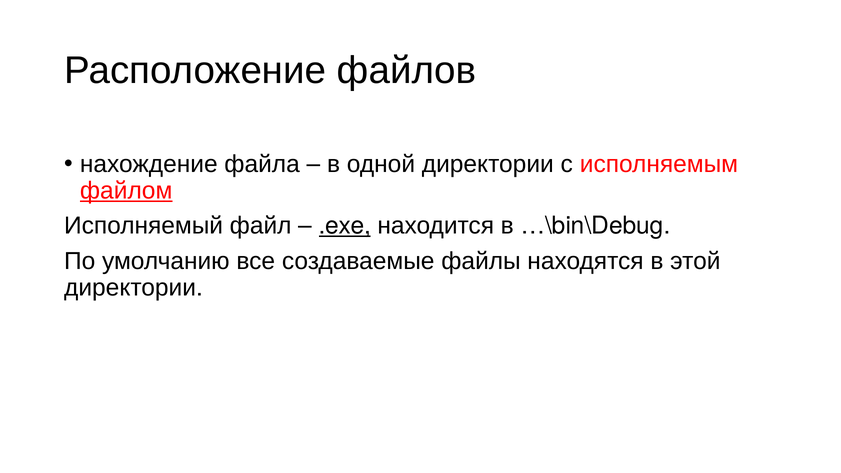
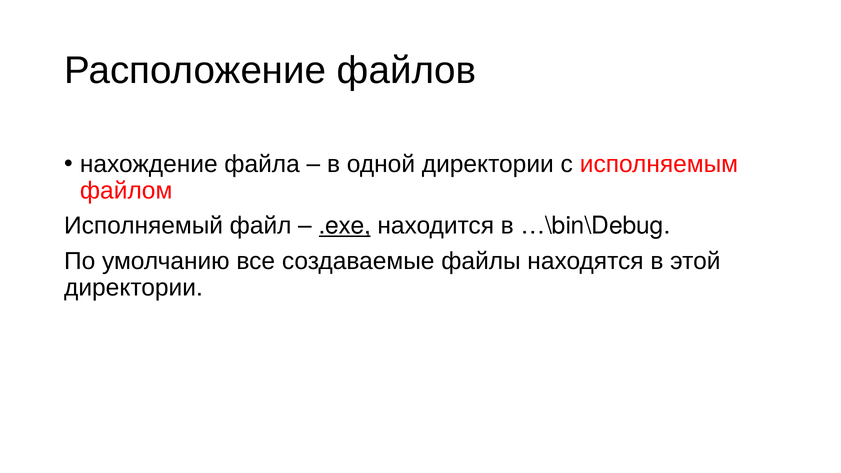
файлом underline: present -> none
